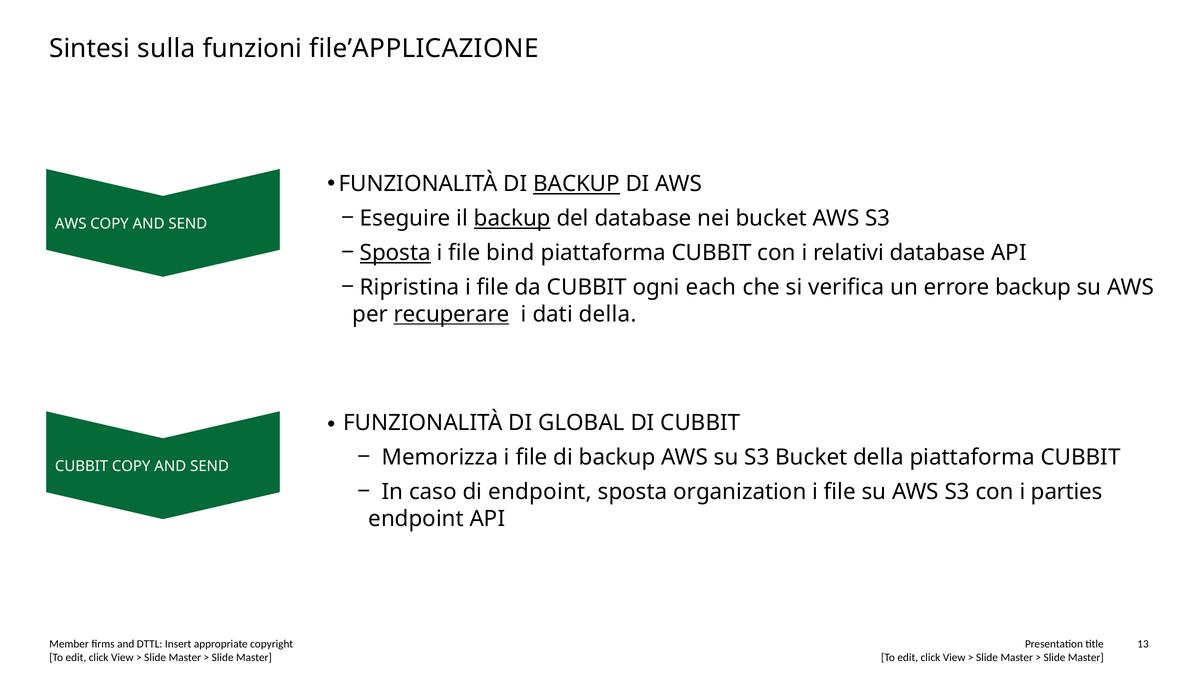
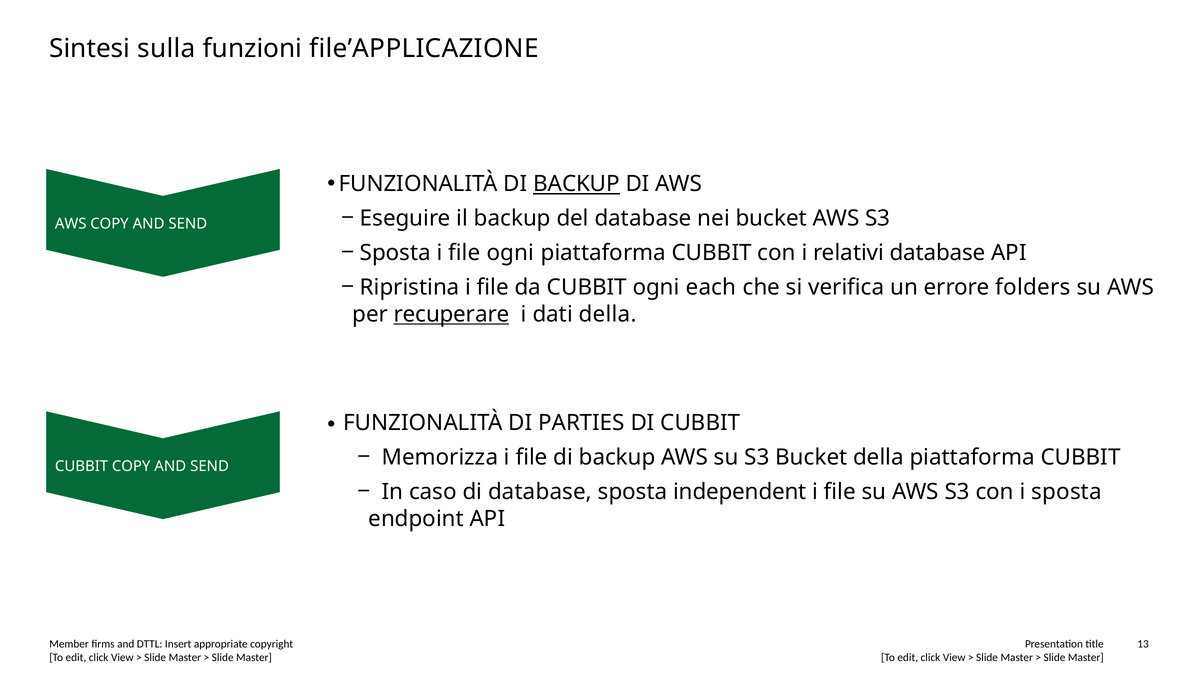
backup at (512, 218) underline: present -> none
Sposta at (395, 253) underline: present -> none
file bind: bind -> ogni
errore backup: backup -> folders
GLOBAL: GLOBAL -> PARTIES
di endpoint: endpoint -> database
organization: organization -> independent
i parties: parties -> sposta
